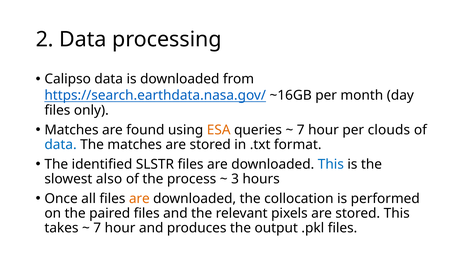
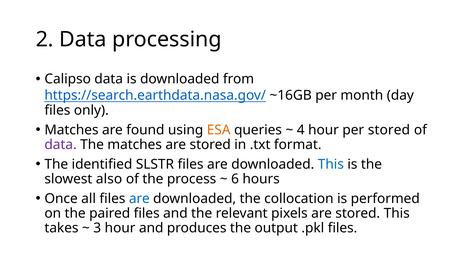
7 at (301, 130): 7 -> 4
per clouds: clouds -> stored
data at (61, 145) colour: blue -> purple
3: 3 -> 6
are at (139, 199) colour: orange -> blue
7 at (97, 228): 7 -> 3
